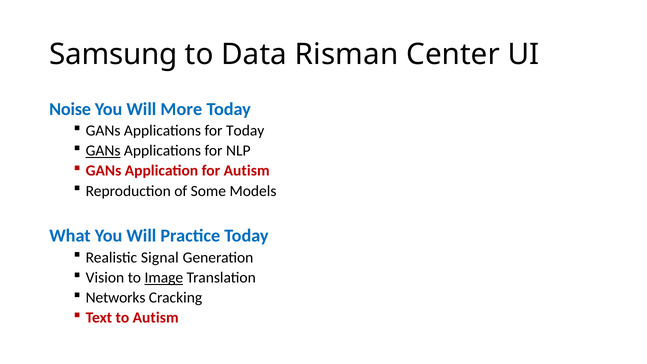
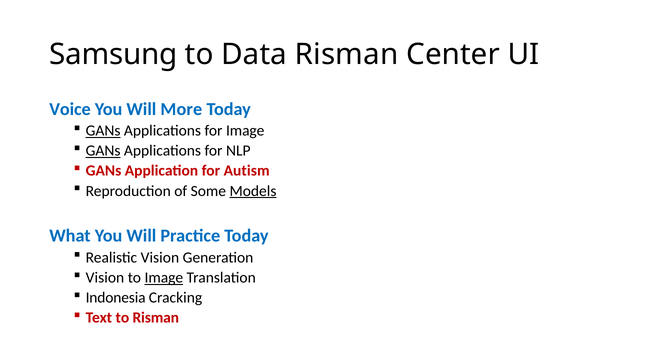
Noise: Noise -> Voice
GANs at (103, 131) underline: none -> present
for Today: Today -> Image
Models underline: none -> present
Realistic Signal: Signal -> Vision
Networks: Networks -> Indonesia
to Autism: Autism -> Risman
